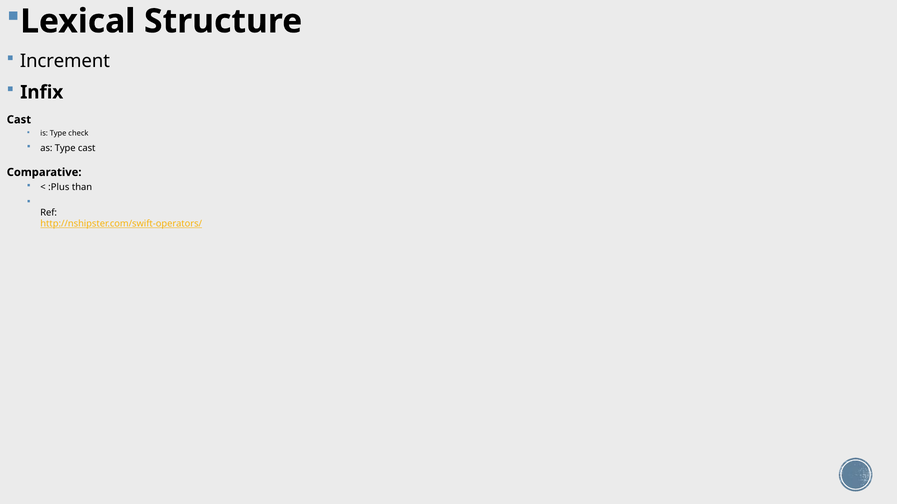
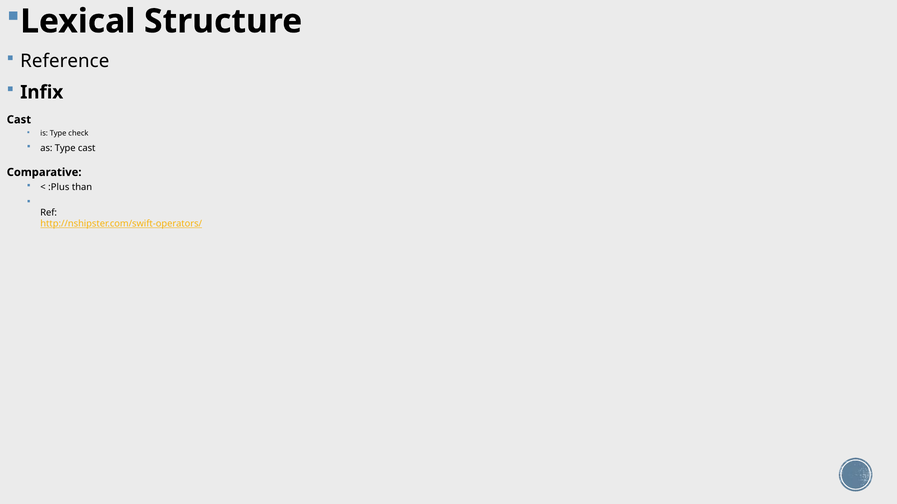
Increment: Increment -> Reference
